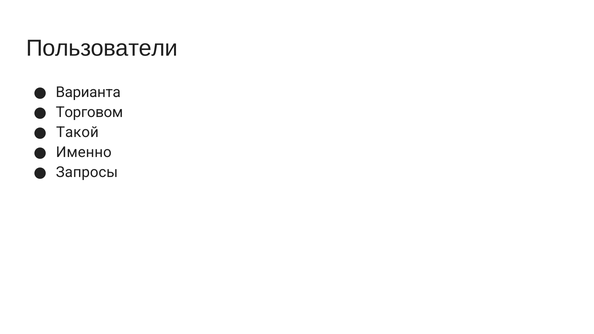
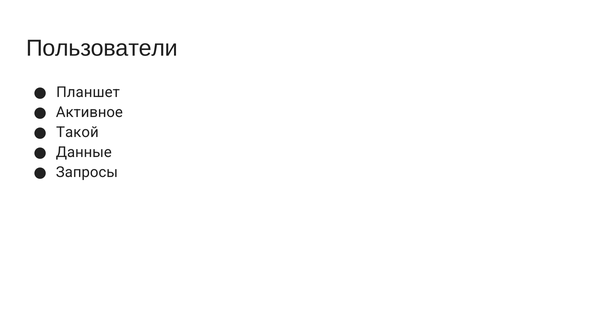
Варианта: Варианта -> Планшет
Торговом: Торговом -> Активное
Именно: Именно -> Данные
